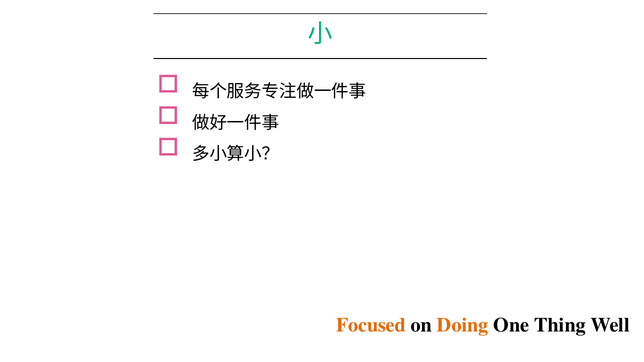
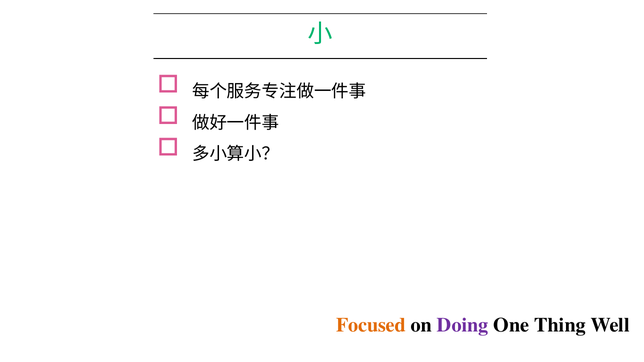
Doing colour: orange -> purple
